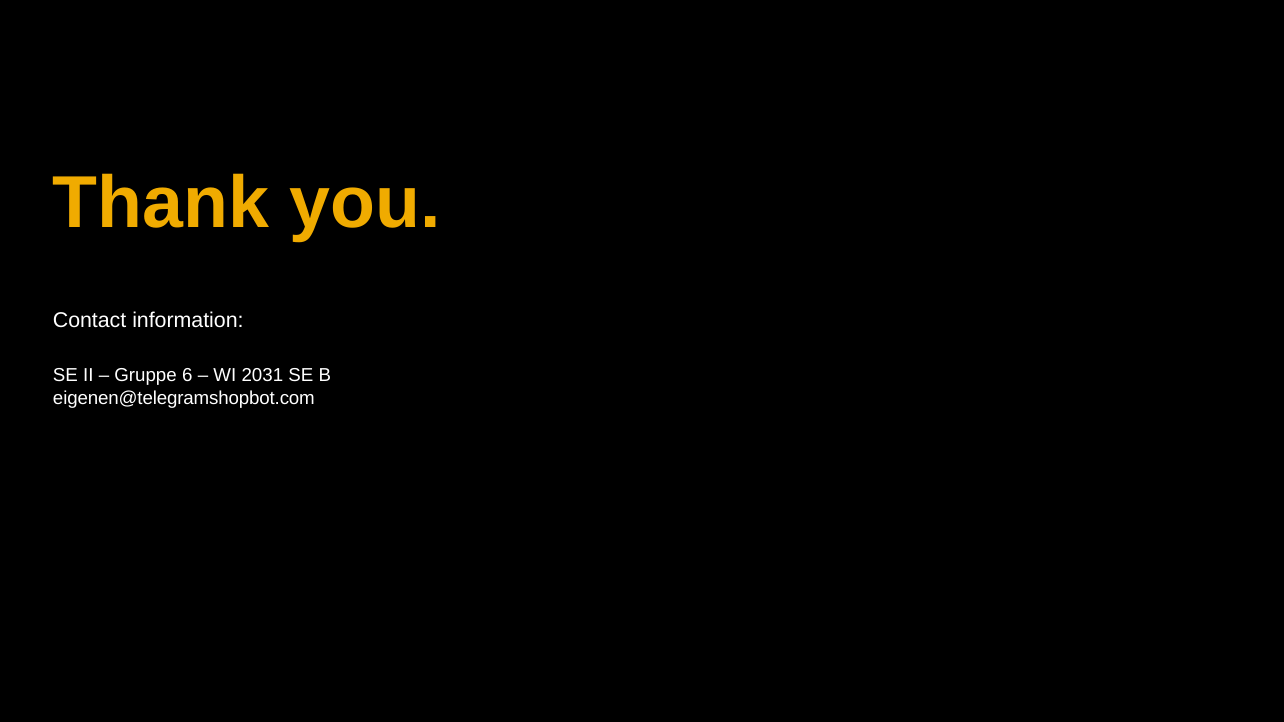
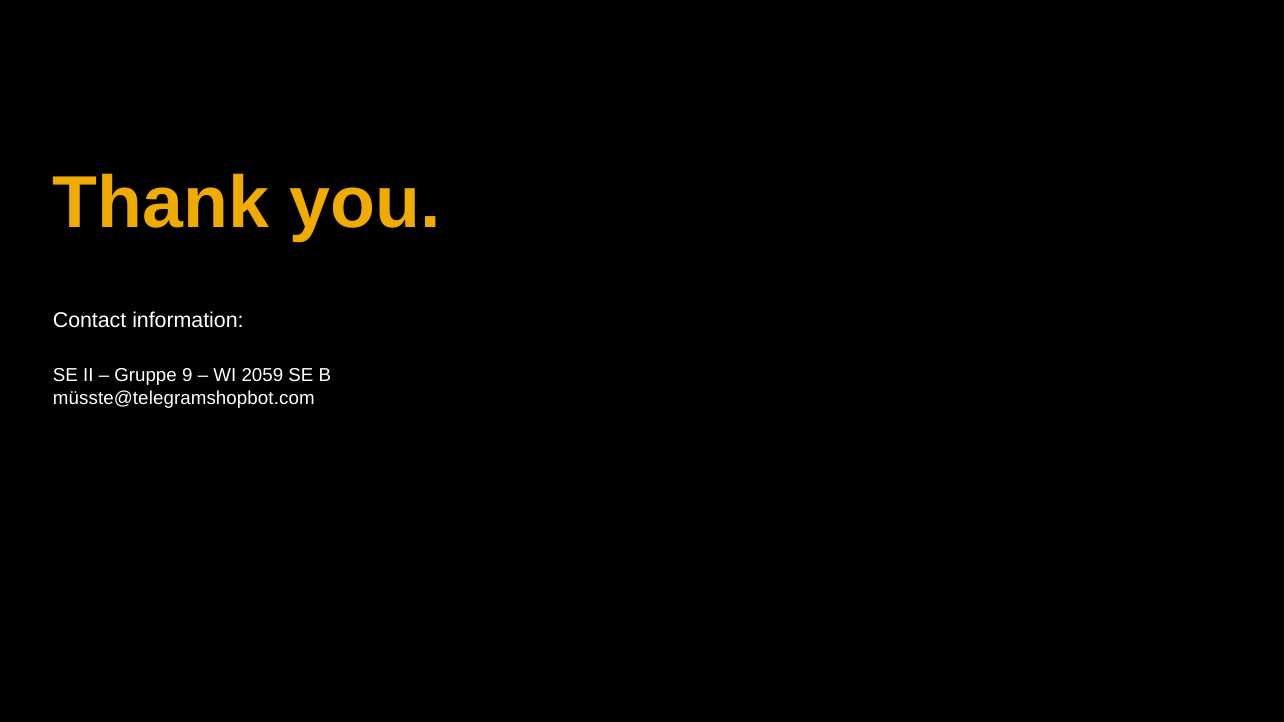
6: 6 -> 9
2031: 2031 -> 2059
eigenen@telegramshopbot.com: eigenen@telegramshopbot.com -> müsste@telegramshopbot.com
